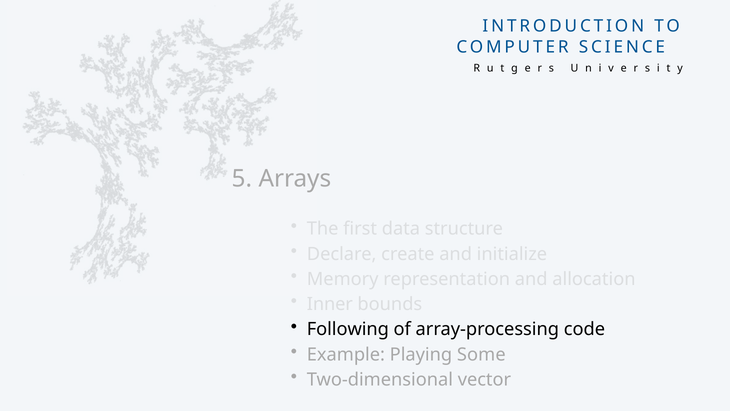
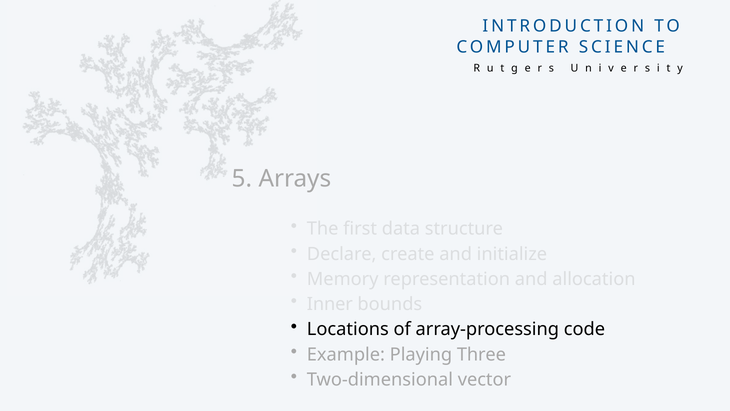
Following: Following -> Locations
Some: Some -> Three
